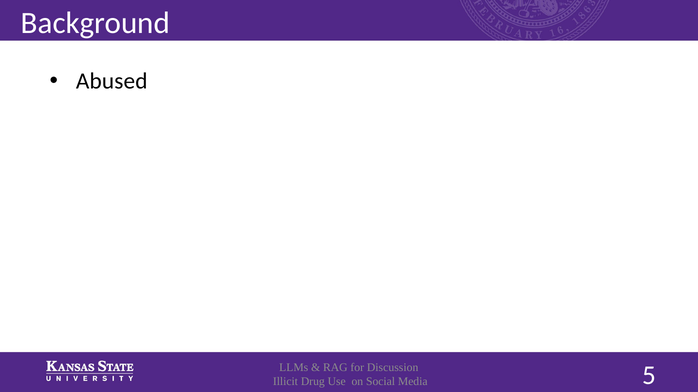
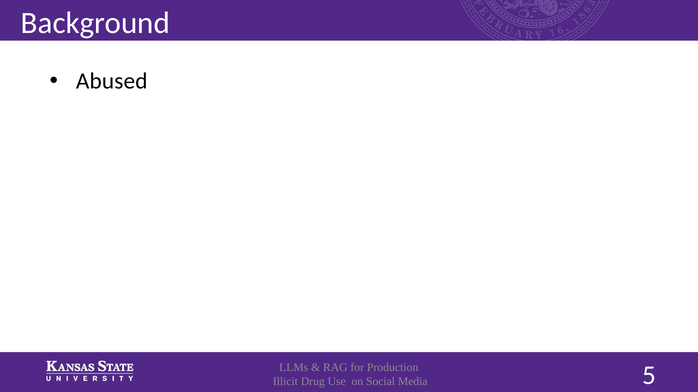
Discussion: Discussion -> Production
